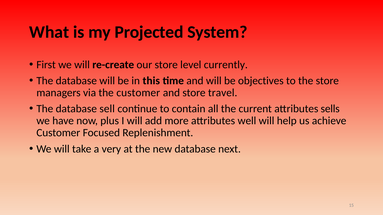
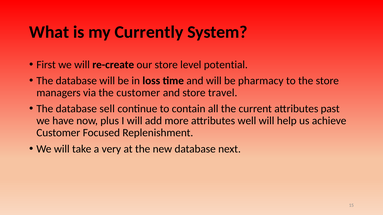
Projected: Projected -> Currently
currently: currently -> potential
this: this -> loss
objectives: objectives -> pharmacy
sells: sells -> past
